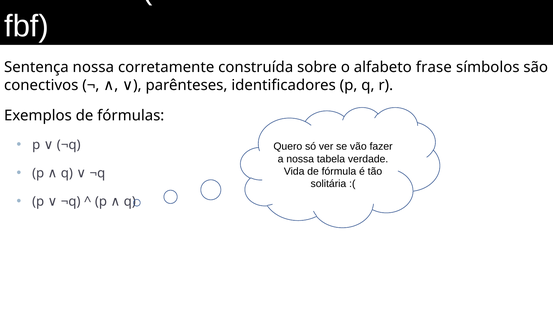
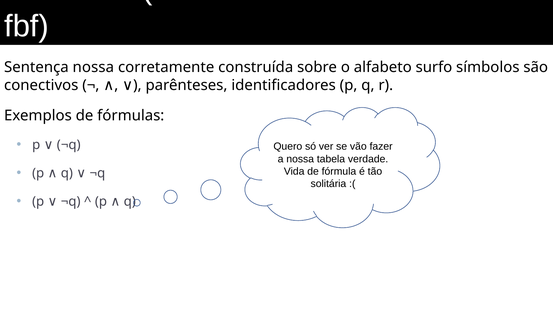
frase: frase -> surfo
